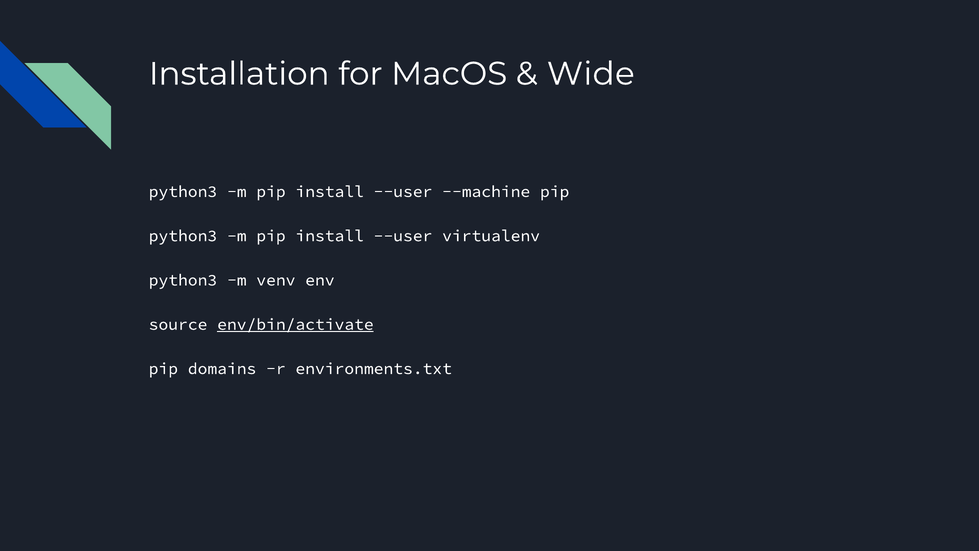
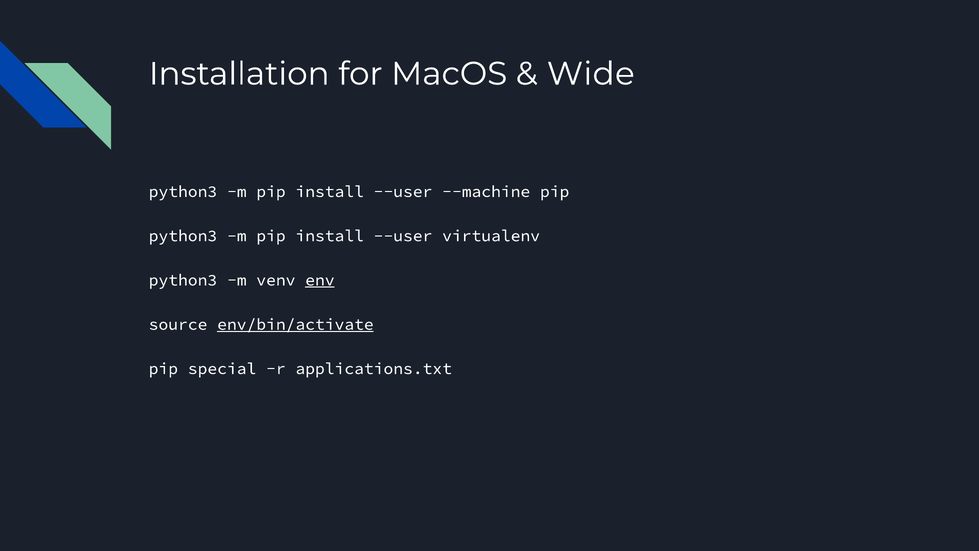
env underline: none -> present
domains: domains -> special
environments.txt: environments.txt -> applications.txt
